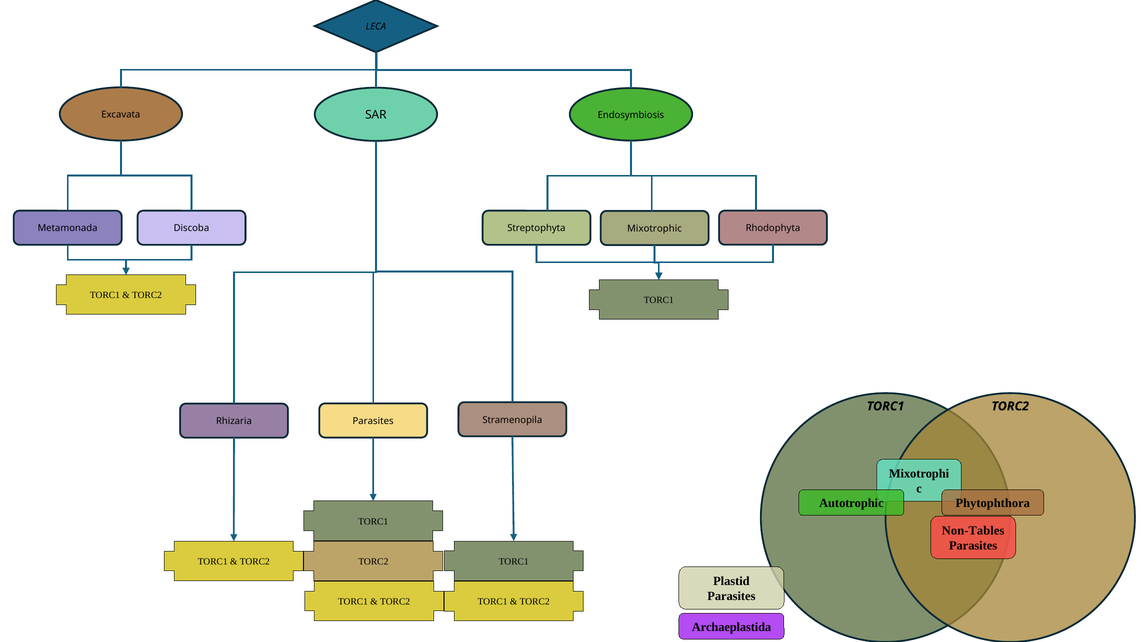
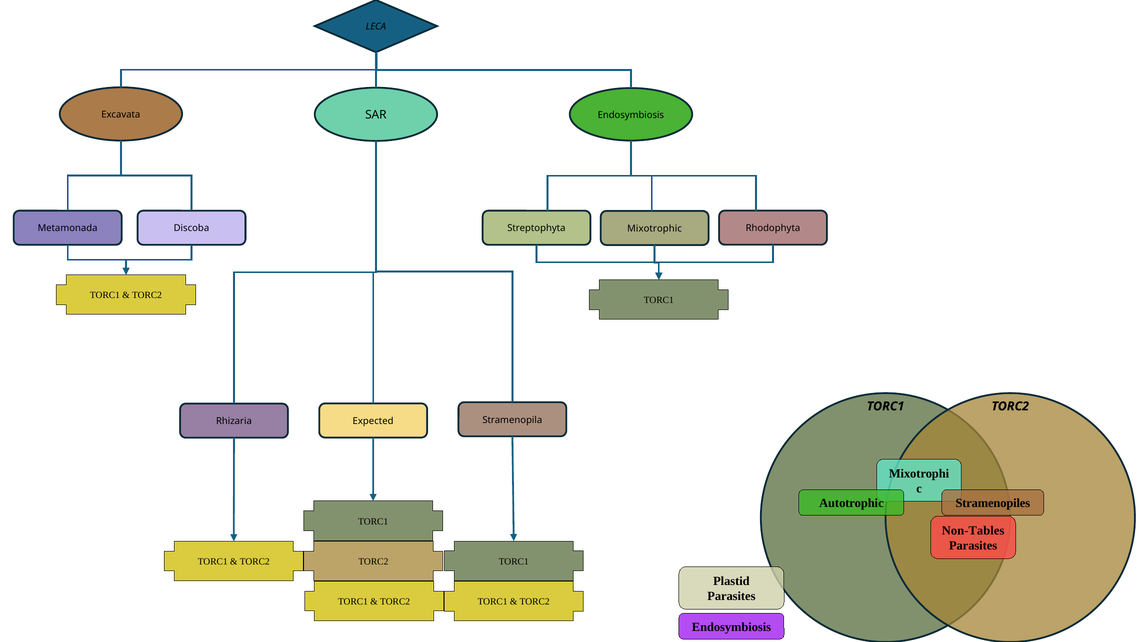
Rhizaria Parasites: Parasites -> Expected
Phytophthora: Phytophthora -> Stramenopiles
Archaeplastida at (731, 627): Archaeplastida -> Endosymbiosis
